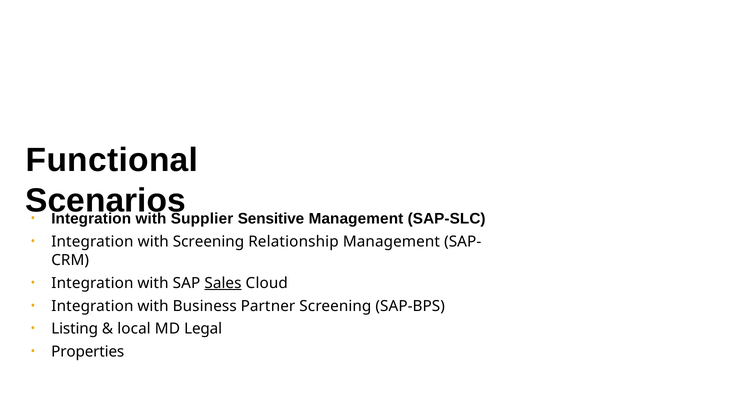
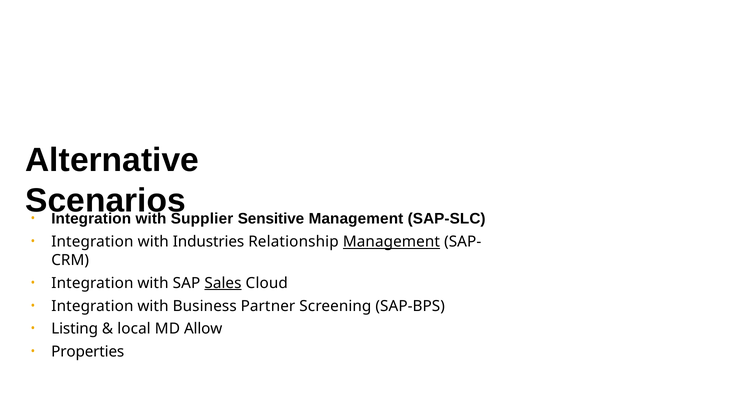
Functional: Functional -> Alternative
with Screening: Screening -> Industries
Management at (391, 242) underline: none -> present
Legal: Legal -> Allow
